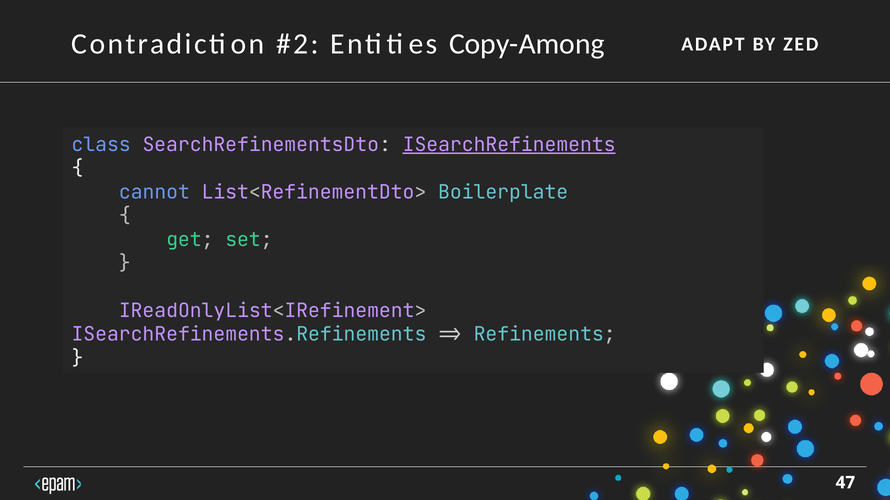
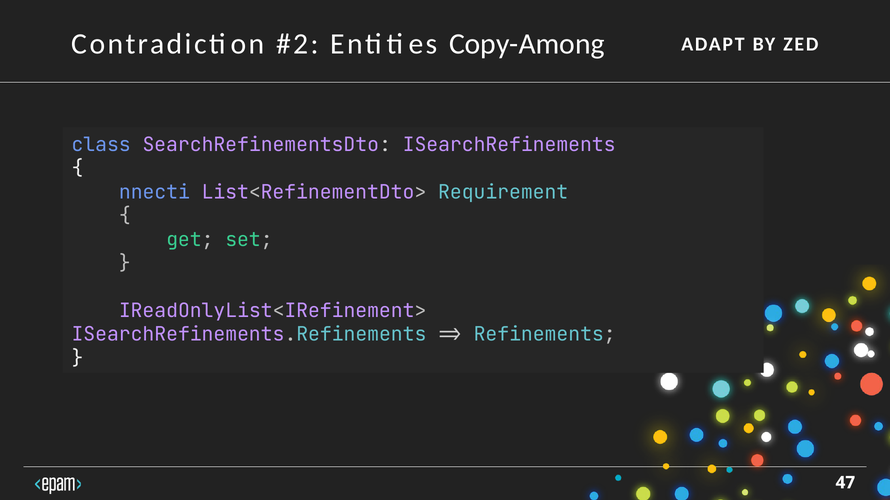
ISearchRefinements underline: present -> none
cannot: cannot -> nnecti
Boilerplate: Boilerplate -> Requirement
